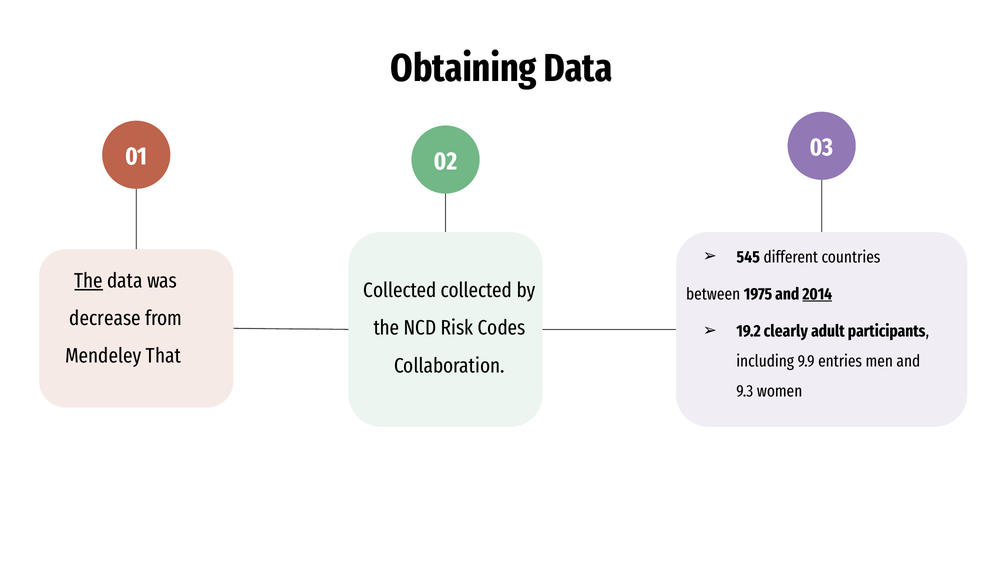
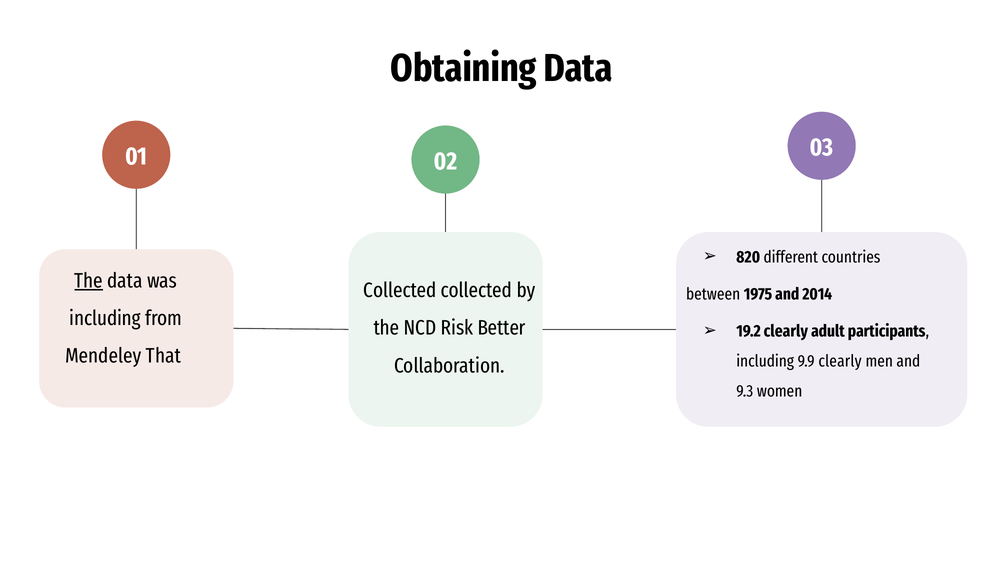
545: 545 -> 820
2014 underline: present -> none
decrease at (105, 318): decrease -> including
Codes: Codes -> Better
9.9 entries: entries -> clearly
